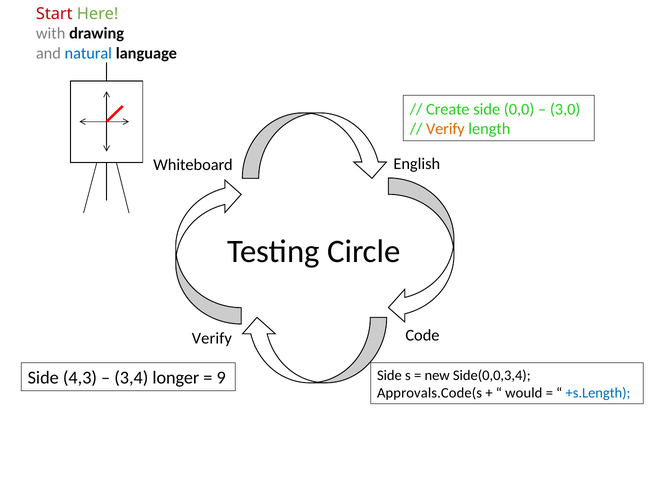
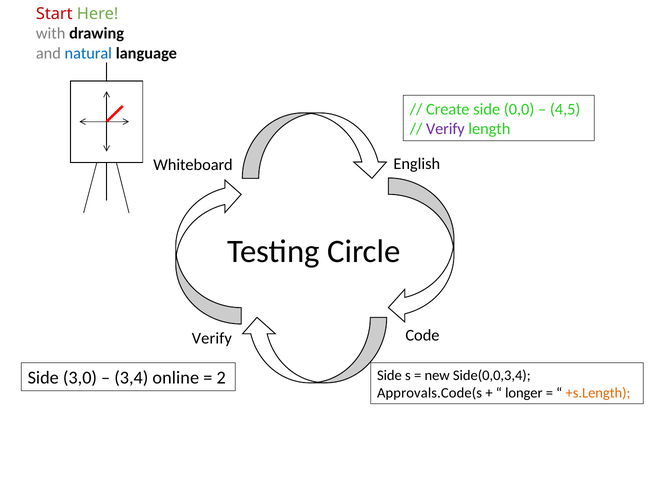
3,0: 3,0 -> 4,5
Verify at (445, 129) colour: orange -> purple
4,3: 4,3 -> 3,0
longer: longer -> online
9: 9 -> 2
would: would -> longer
+s.Length colour: blue -> orange
